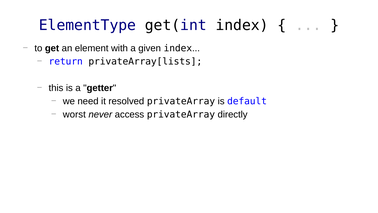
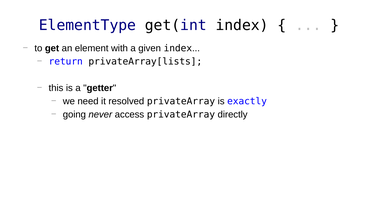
default: default -> exactly
worst: worst -> going
